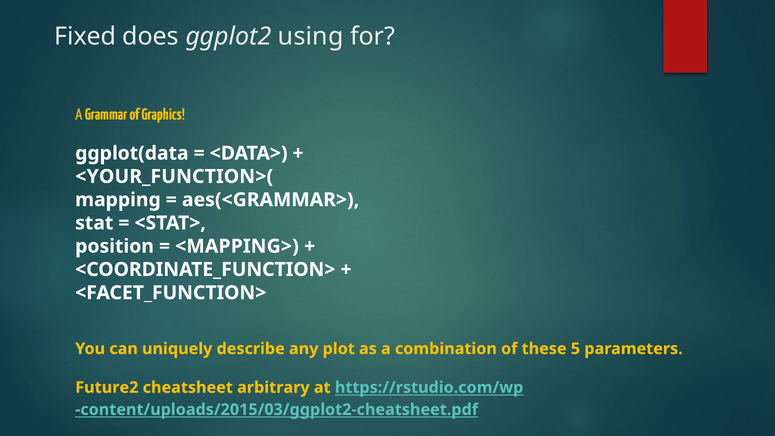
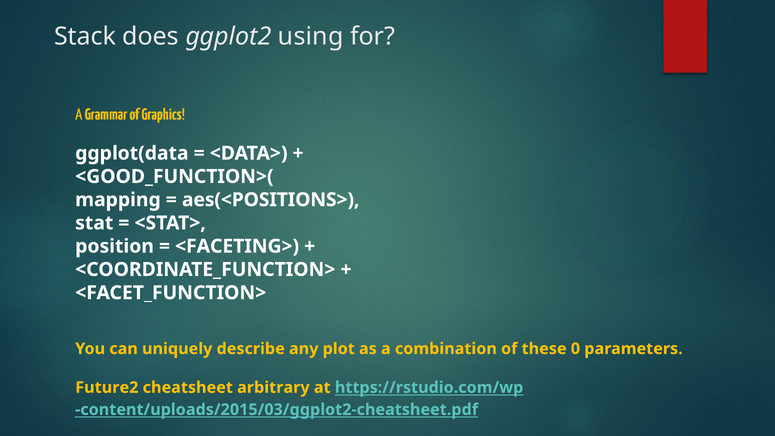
Fixed: Fixed -> Stack
<YOUR_FUNCTION>(: <YOUR_FUNCTION>( -> <GOOD_FUNCTION>(
aes(<GRAMMAR>: aes(<GRAMMAR> -> aes(<POSITIONS>
<MAPPING>: <MAPPING> -> <FACETING>
5: 5 -> 0
